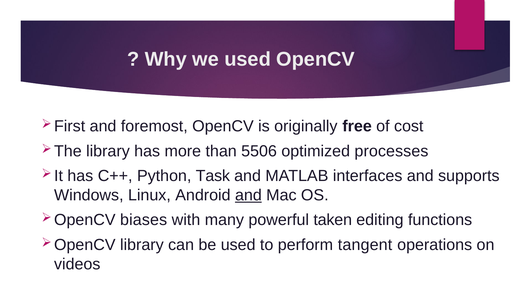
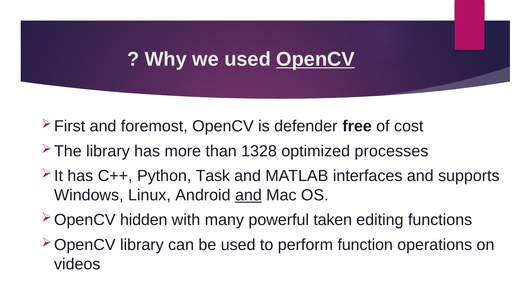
OpenCV at (316, 59) underline: none -> present
originally: originally -> defender
5506: 5506 -> 1328
biases: biases -> hidden
tangent: tangent -> function
